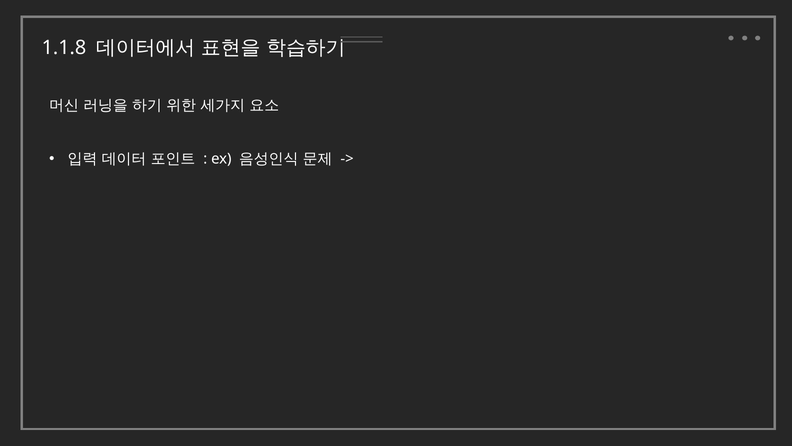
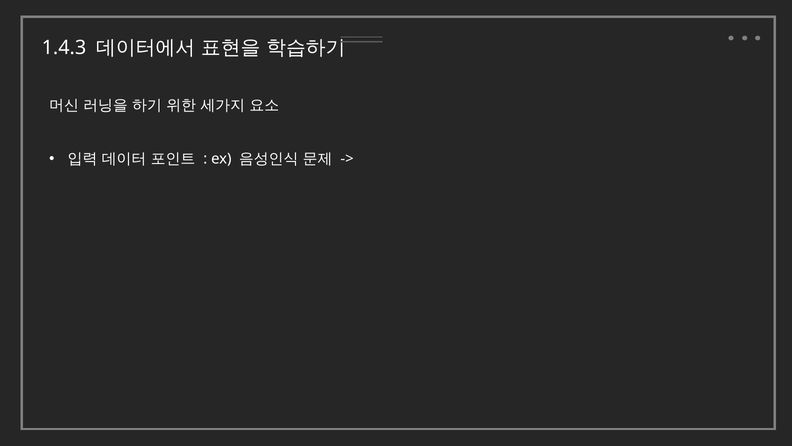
1.1.8: 1.1.8 -> 1.4.3
